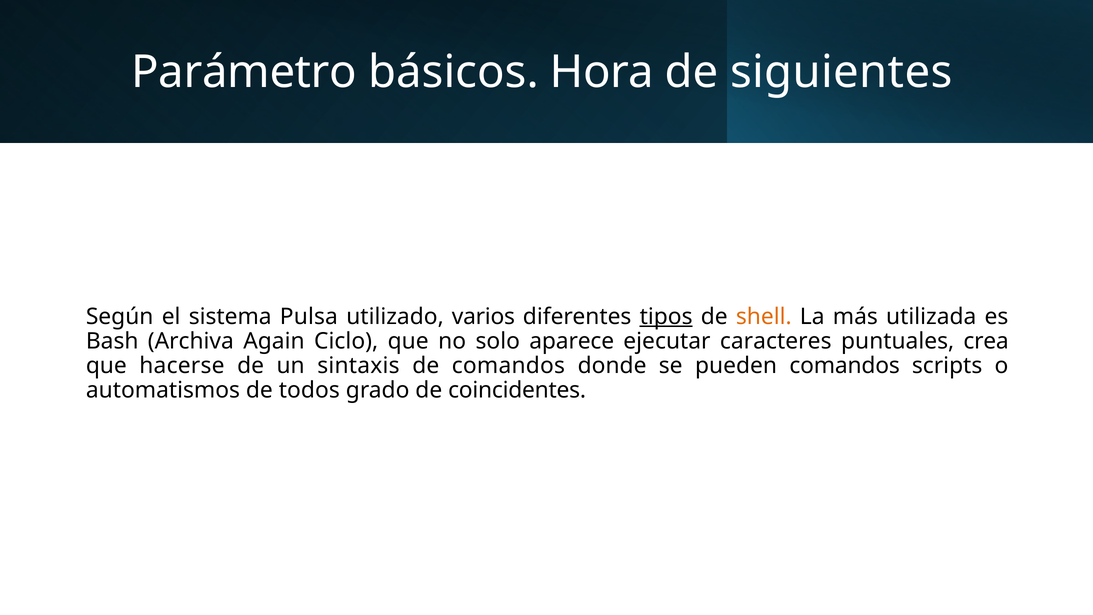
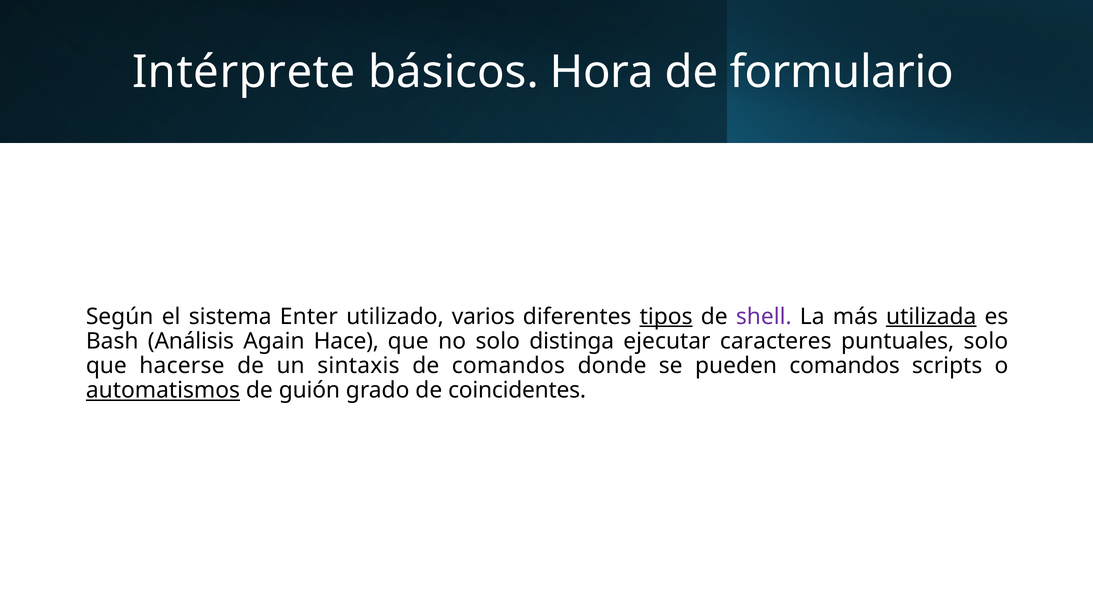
Parámetro: Parámetro -> Intérprete
siguientes: siguientes -> formulario
Pulsa: Pulsa -> Enter
shell colour: orange -> purple
utilizada underline: none -> present
Archiva: Archiva -> Análisis
Ciclo: Ciclo -> Hace
aparece: aparece -> distinga
puntuales crea: crea -> solo
automatismos underline: none -> present
todos: todos -> guión
